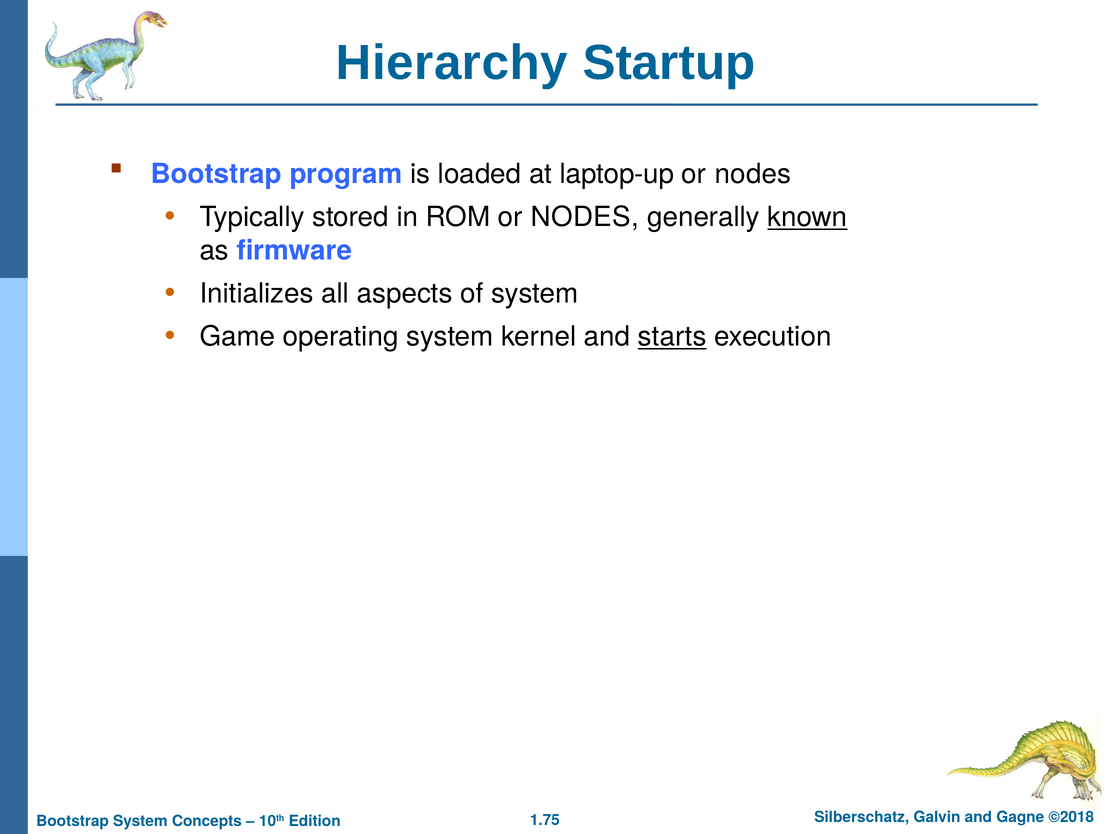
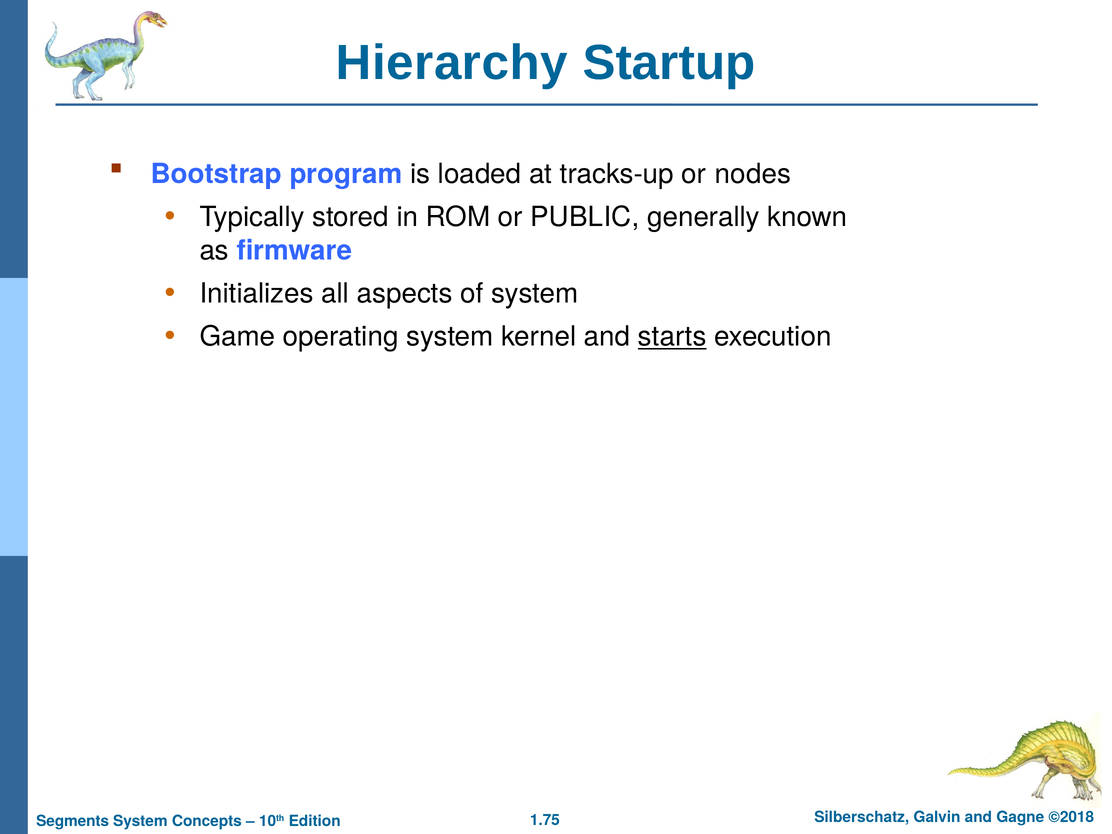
laptop-up: laptop-up -> tracks-up
ROM or NODES: NODES -> PUBLIC
known underline: present -> none
Bootstrap at (73, 821): Bootstrap -> Segments
